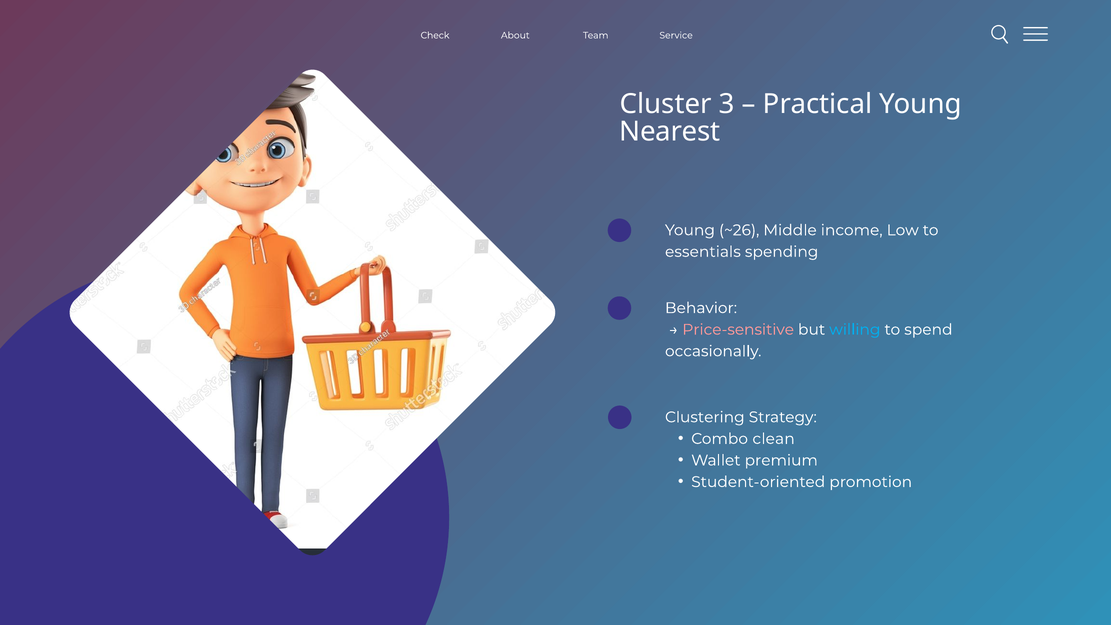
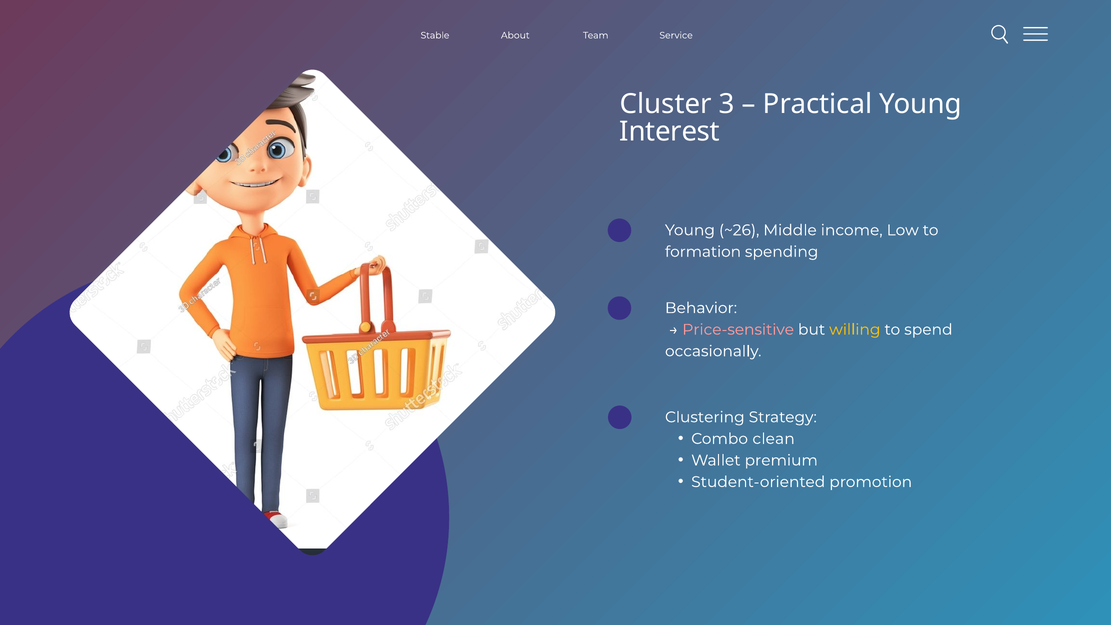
Check: Check -> Stable
Nearest: Nearest -> Interest
essentials: essentials -> formation
willing colour: light blue -> yellow
